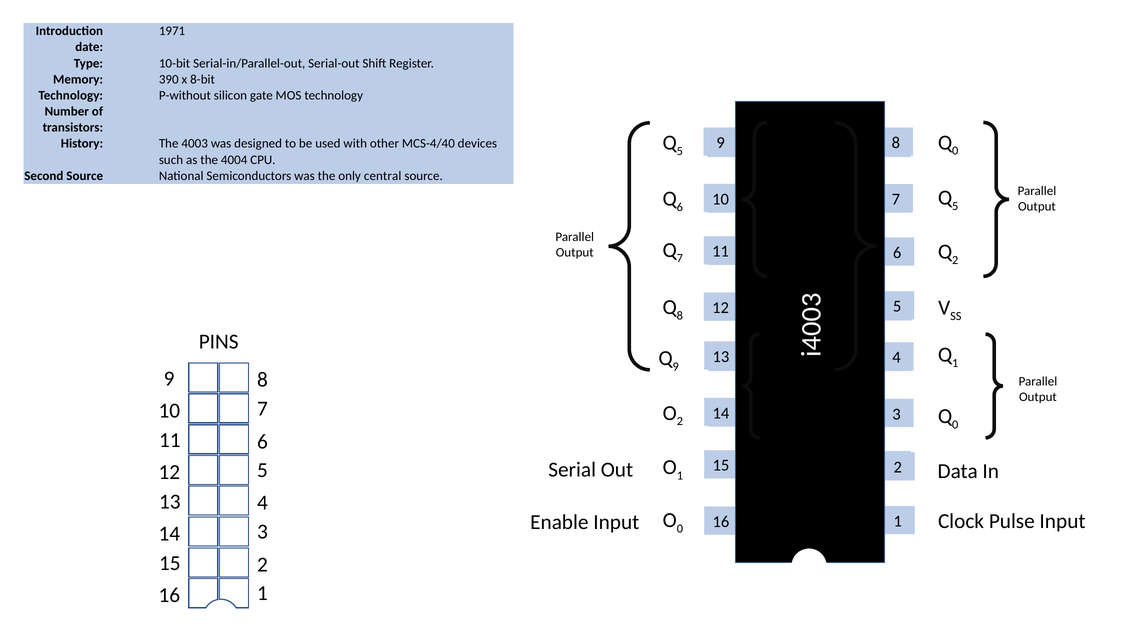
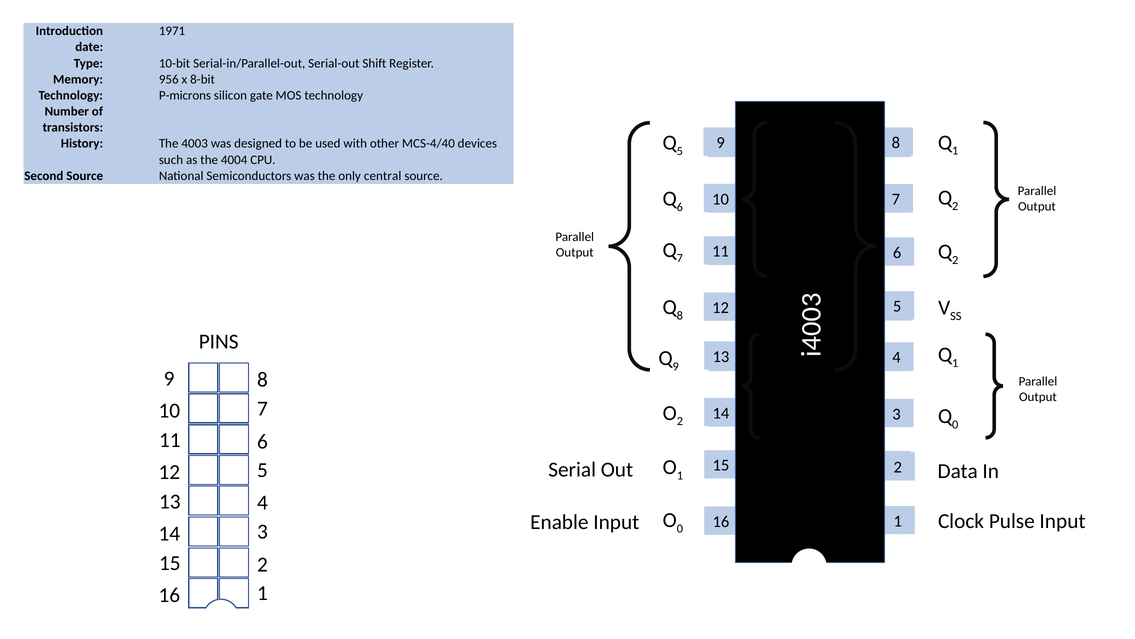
390: 390 -> 956
P-without: P-without -> P-microns
0 at (955, 151): 0 -> 1
5 at (955, 206): 5 -> 2
